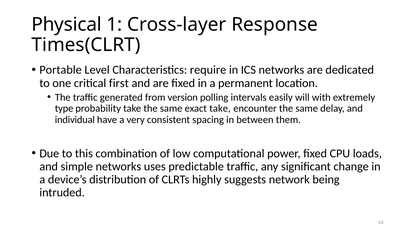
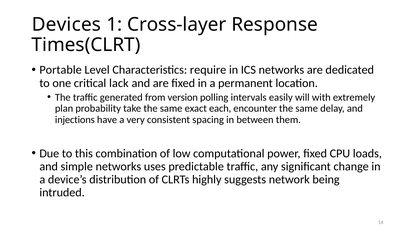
Physical: Physical -> Devices
first: first -> lack
type: type -> plan
exact take: take -> each
individual: individual -> injections
